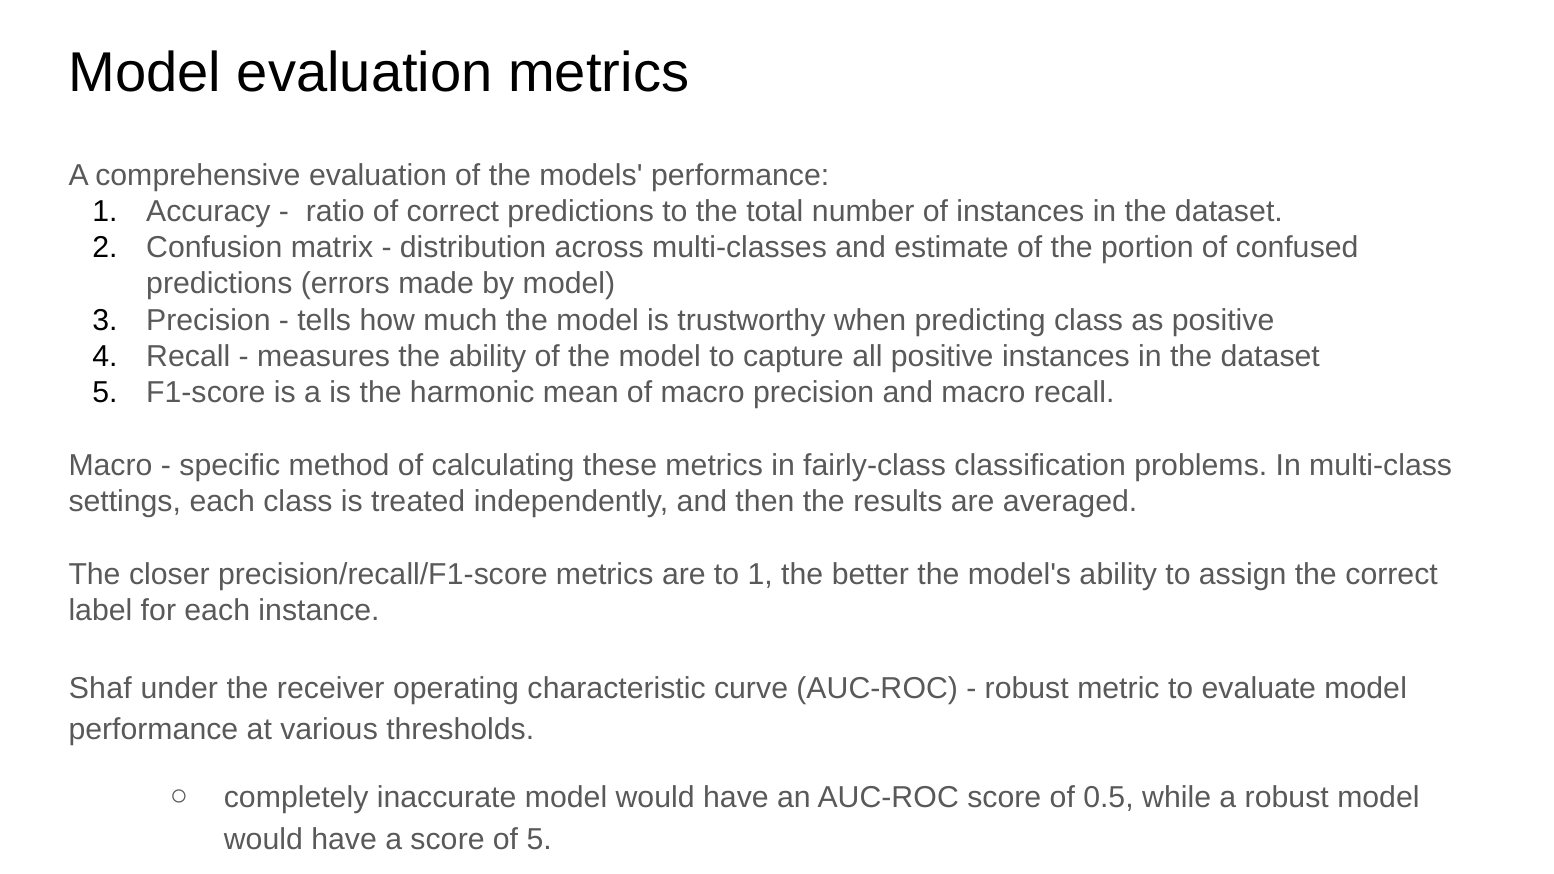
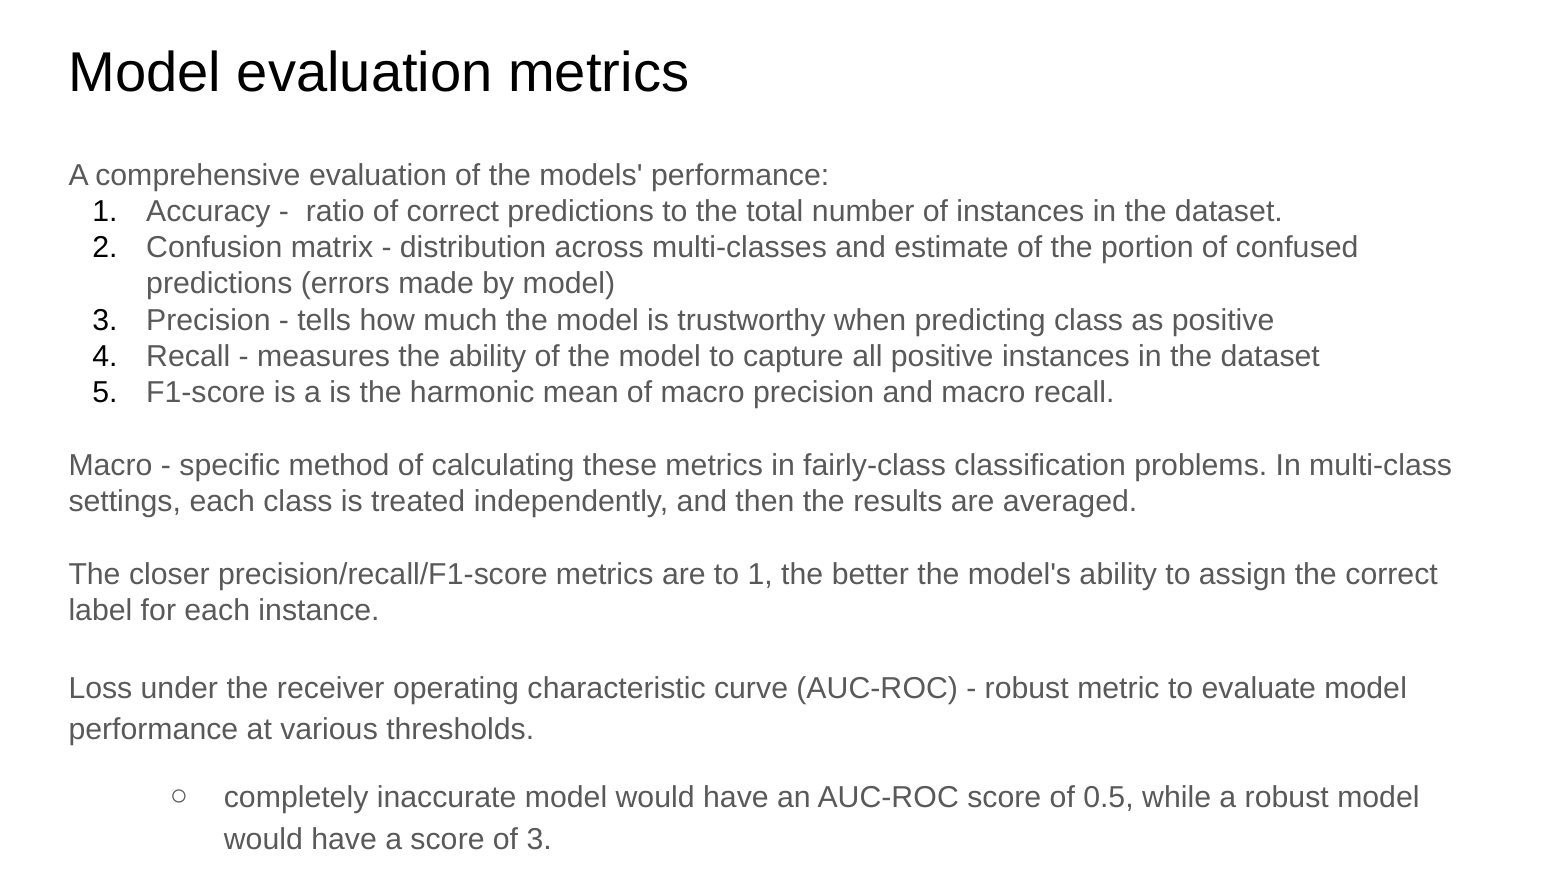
Shaf: Shaf -> Loss
of 5: 5 -> 3
